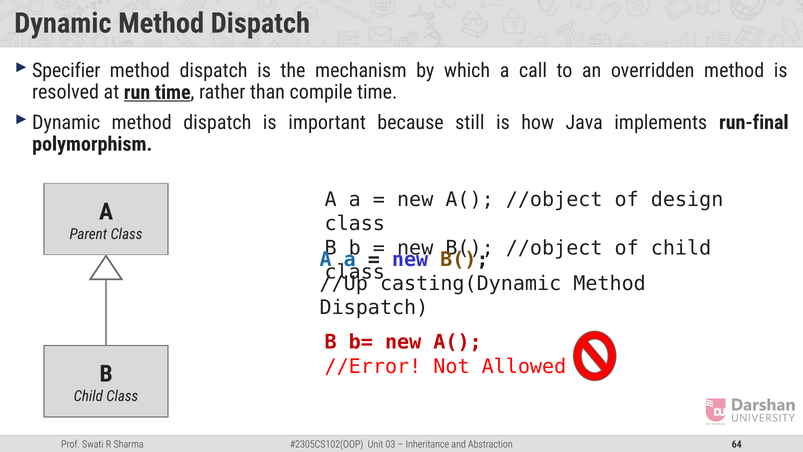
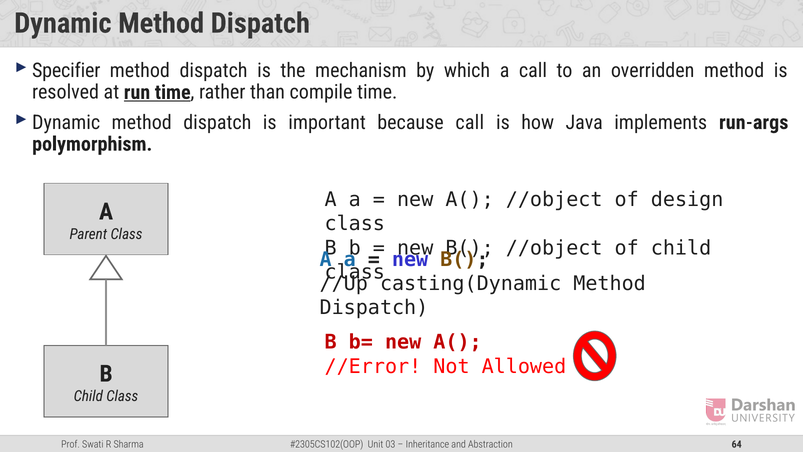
because still: still -> call
run-final: run-final -> run-args
